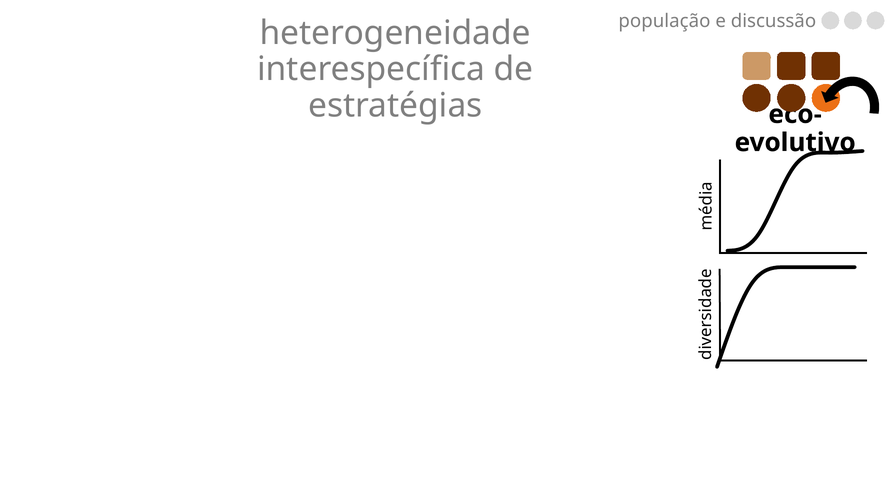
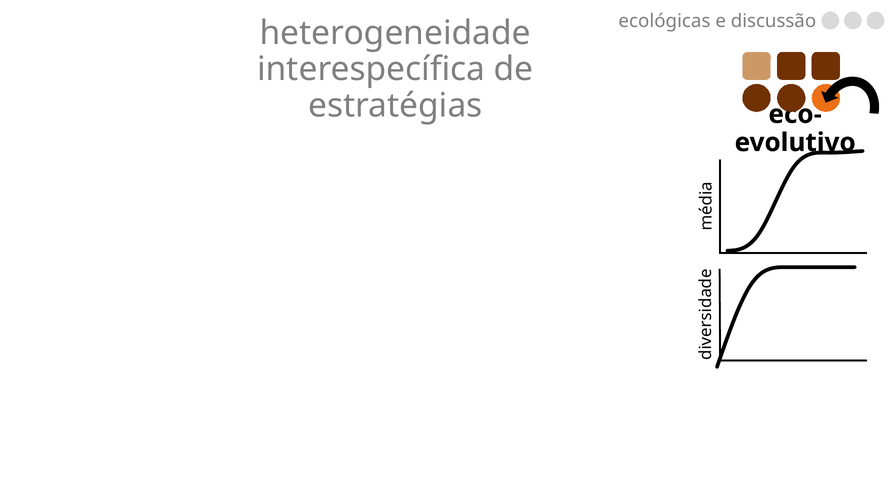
população: população -> ecológicas
